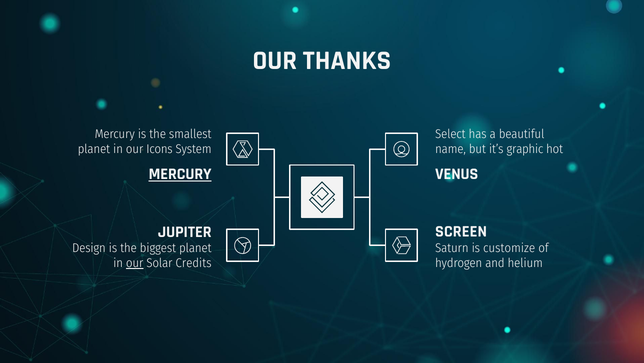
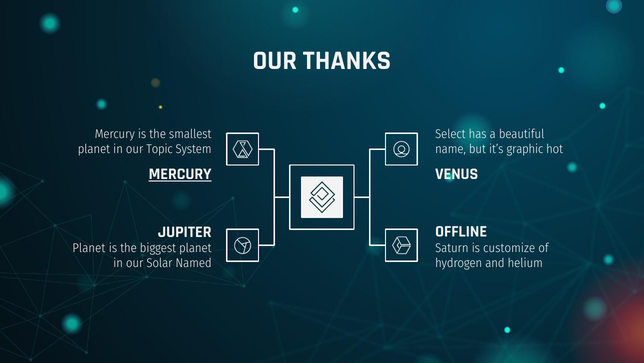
Icons: Icons -> Topic
SCREEN: SCREEN -> OFFLINE
Design at (89, 247): Design -> Planet
our at (135, 262) underline: present -> none
Credits: Credits -> Named
